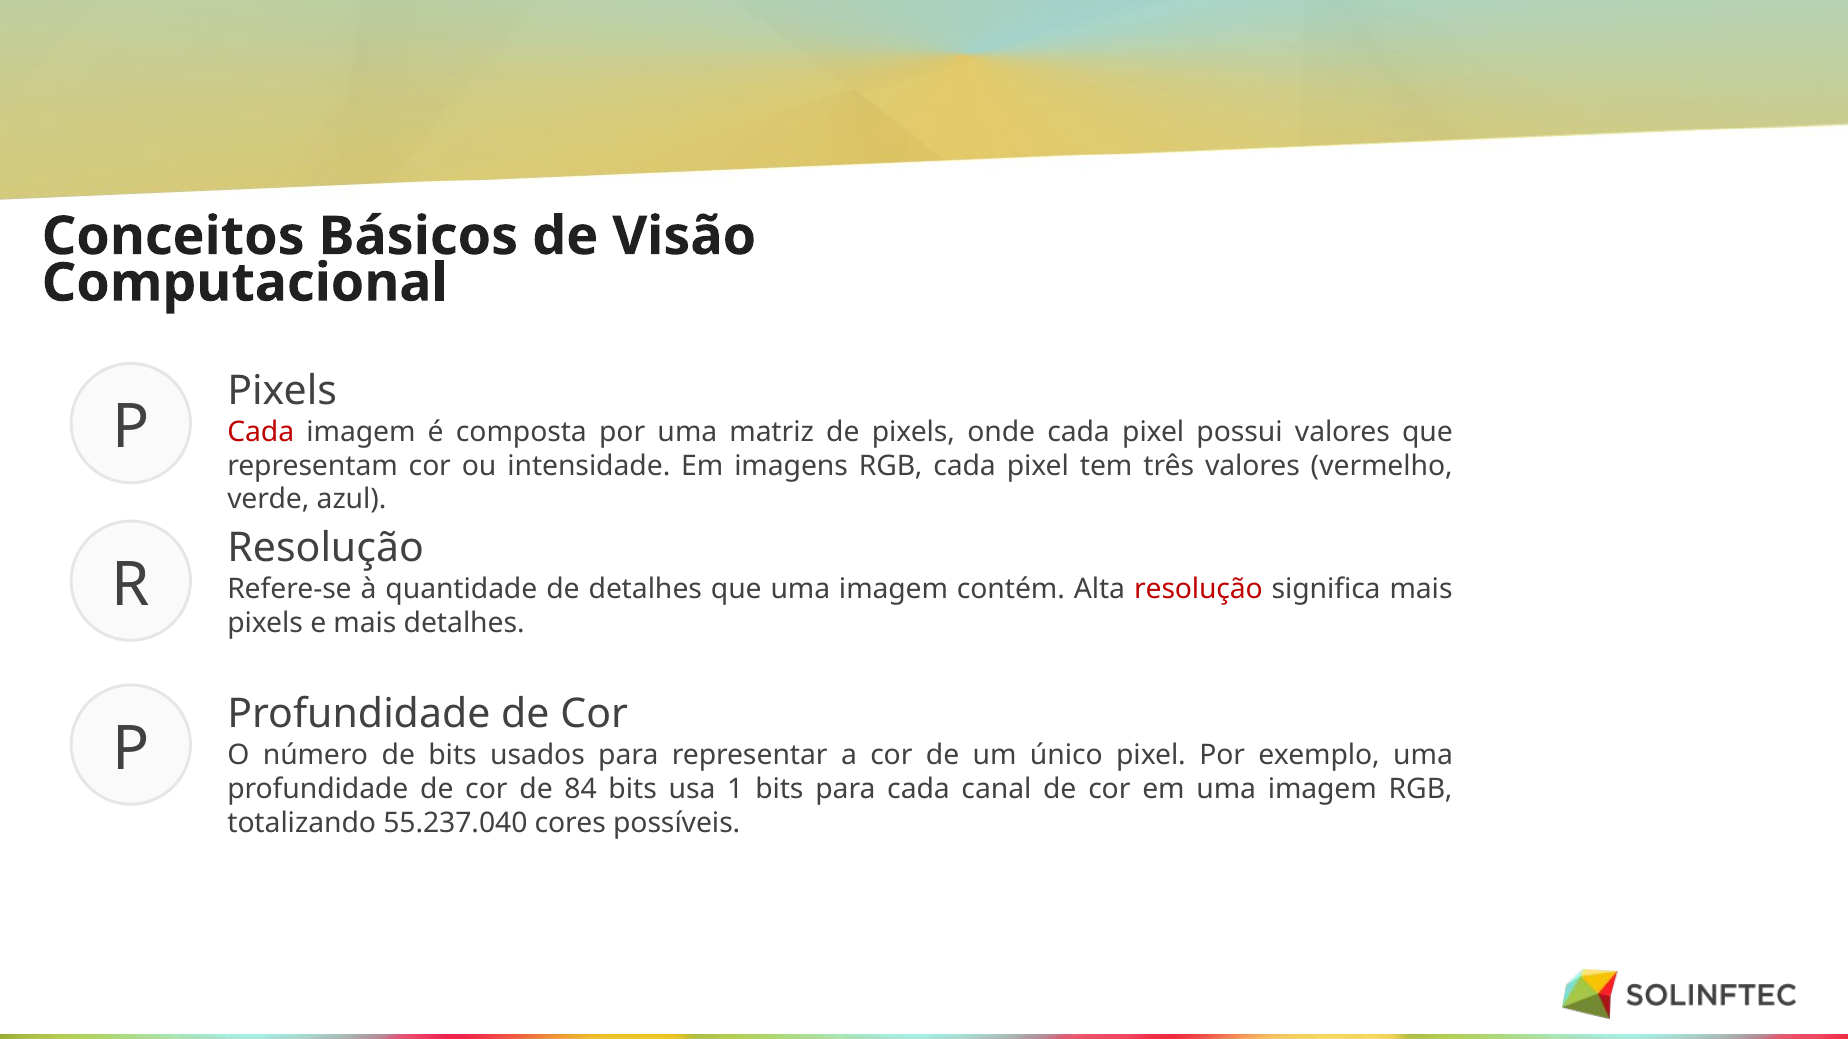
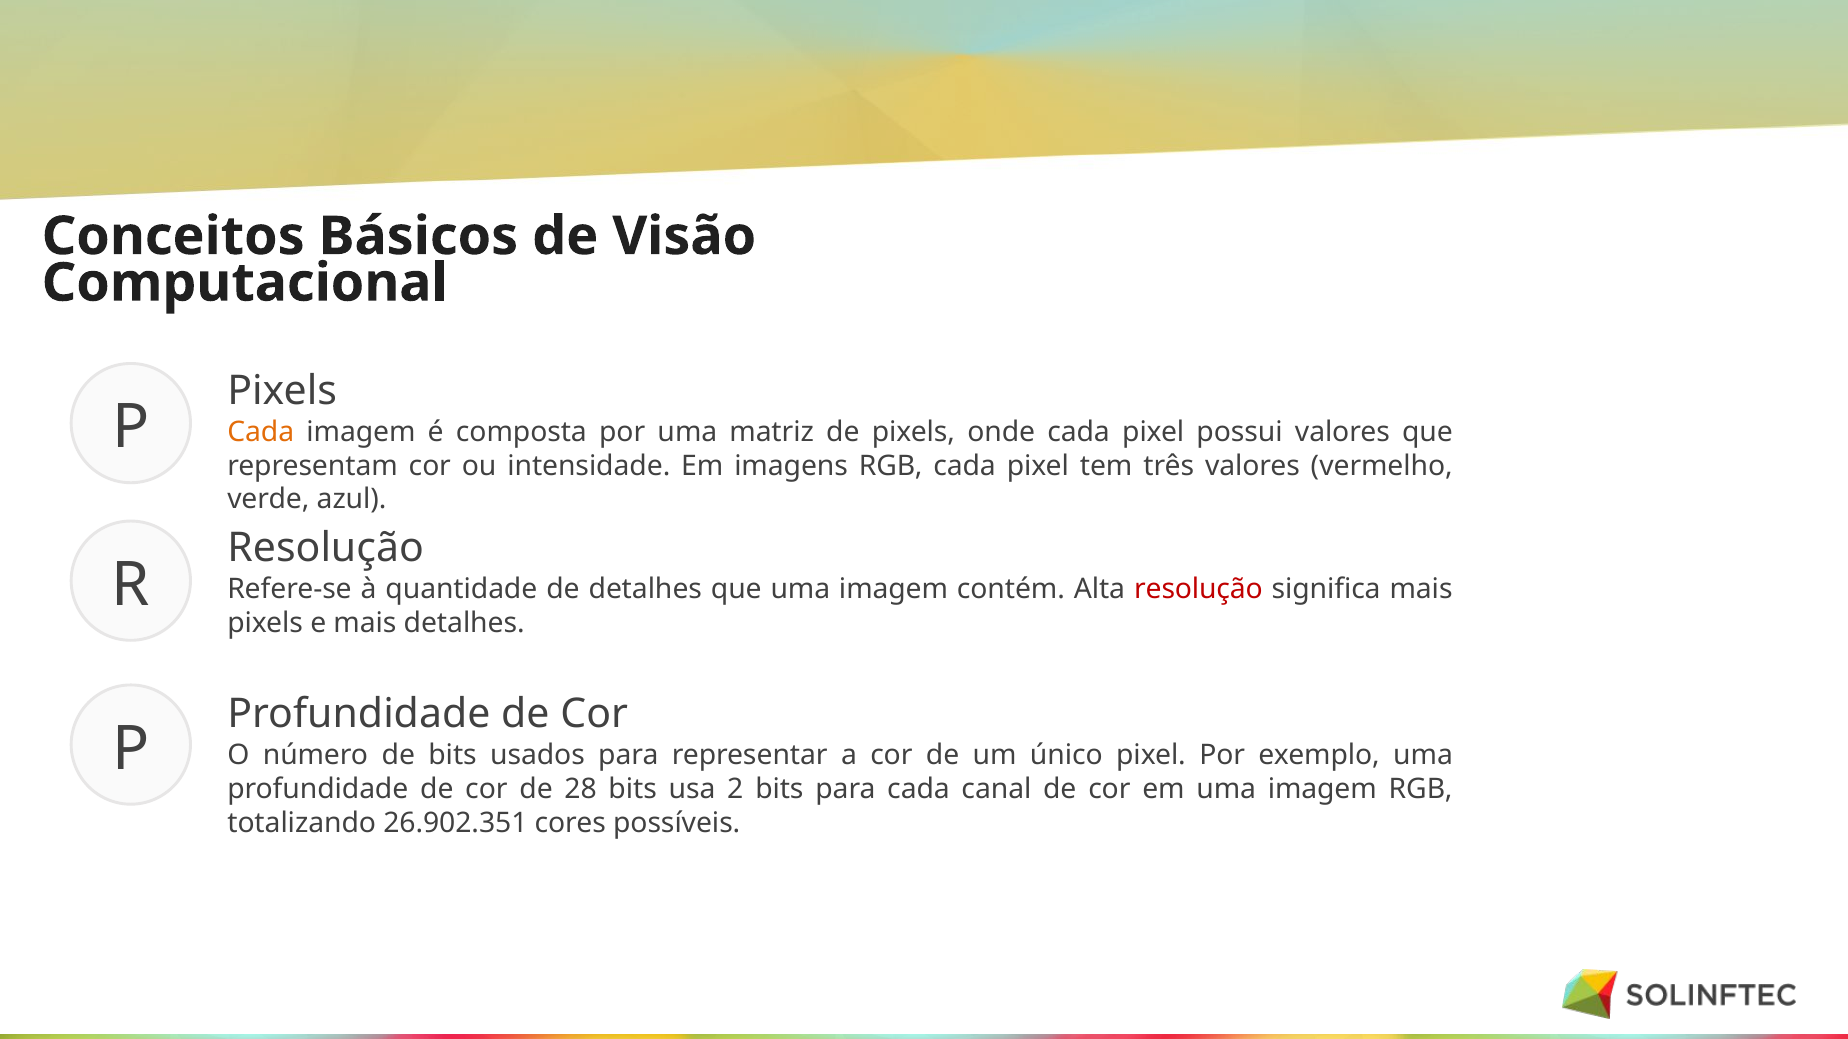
Cada at (261, 432) colour: red -> orange
84: 84 -> 28
1: 1 -> 2
55.237.040: 55.237.040 -> 26.902.351
